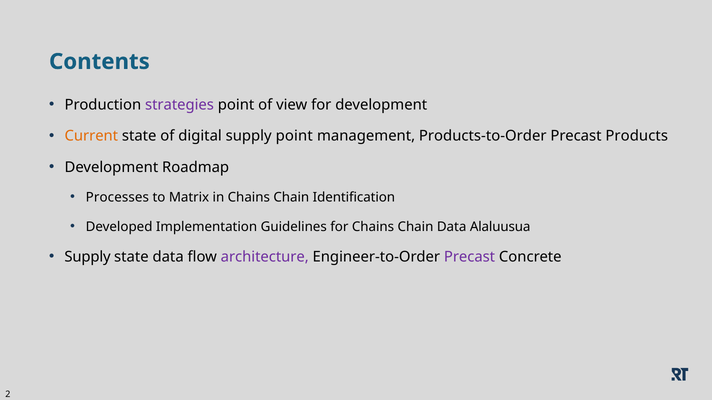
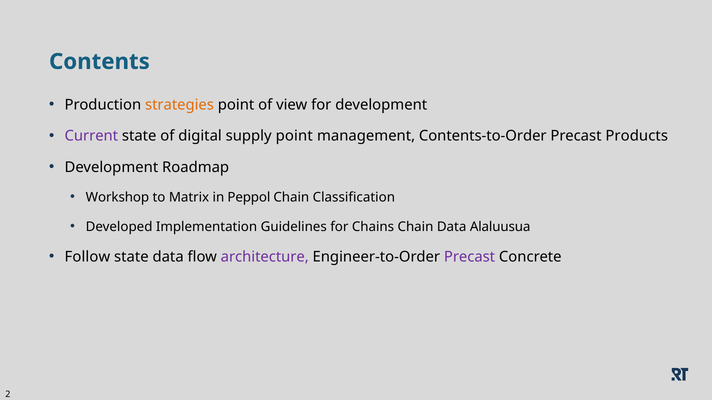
strategies colour: purple -> orange
Current colour: orange -> purple
Products-to-Order: Products-to-Order -> Contents-to-Order
Processes: Processes -> Workshop
in Chains: Chains -> Peppol
Identification: Identification -> Classification
Supply at (88, 257): Supply -> Follow
